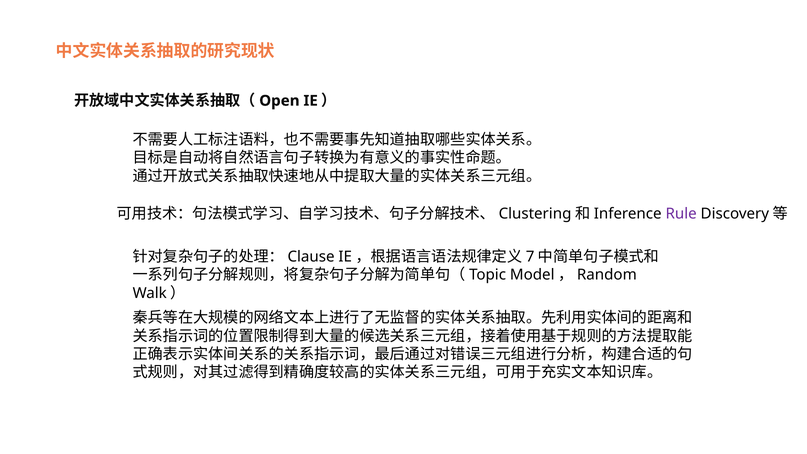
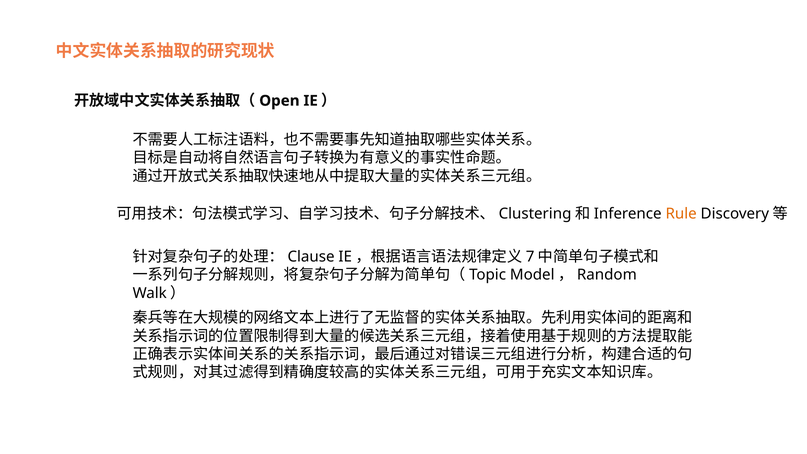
Rule colour: purple -> orange
